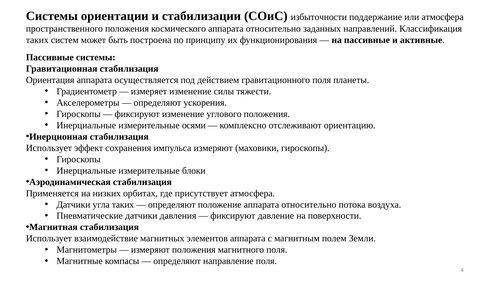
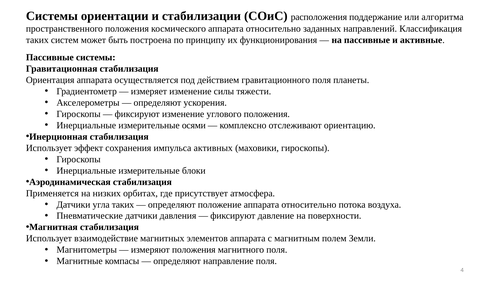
избыточности: избыточности -> расположения
или атмосфера: атмосфера -> алгоритма
импульса измеряют: измеряют -> активных
